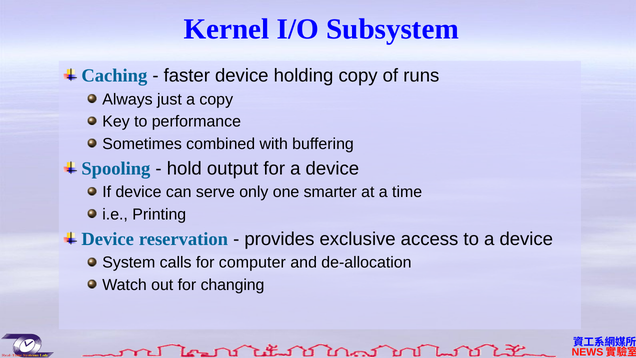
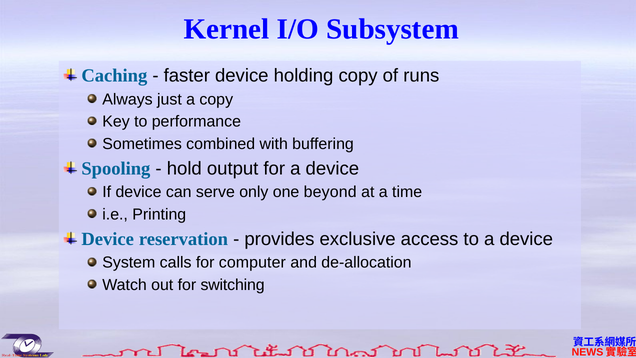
smarter: smarter -> beyond
changing: changing -> switching
